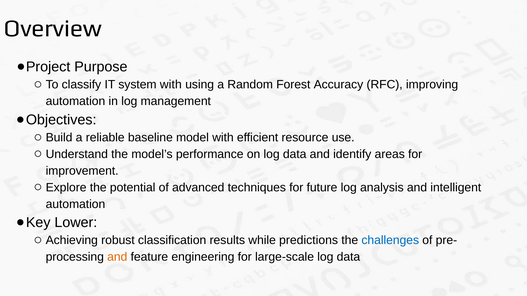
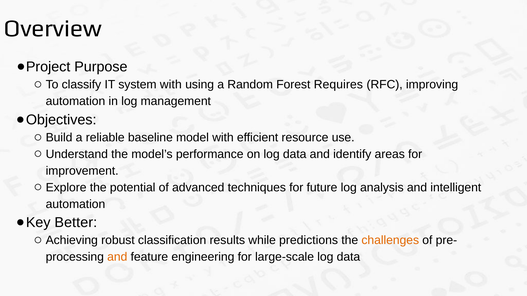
Accuracy: Accuracy -> Requires
Lower: Lower -> Better
challenges colour: blue -> orange
